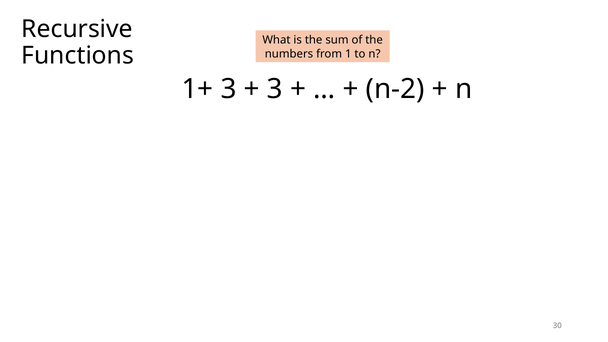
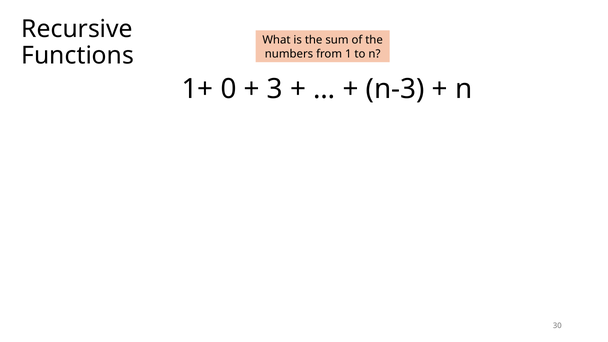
1+ 3: 3 -> 0
n-2: n-2 -> n-3
